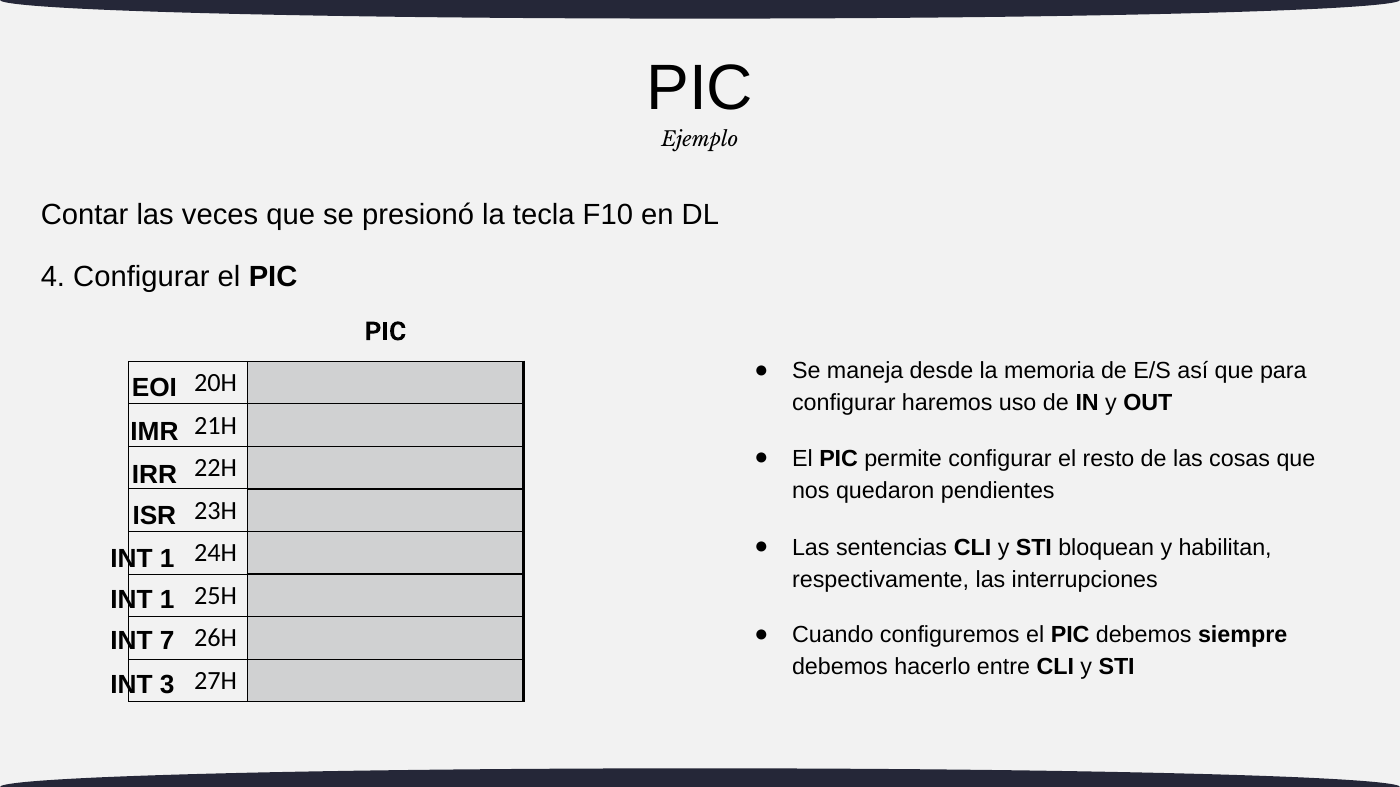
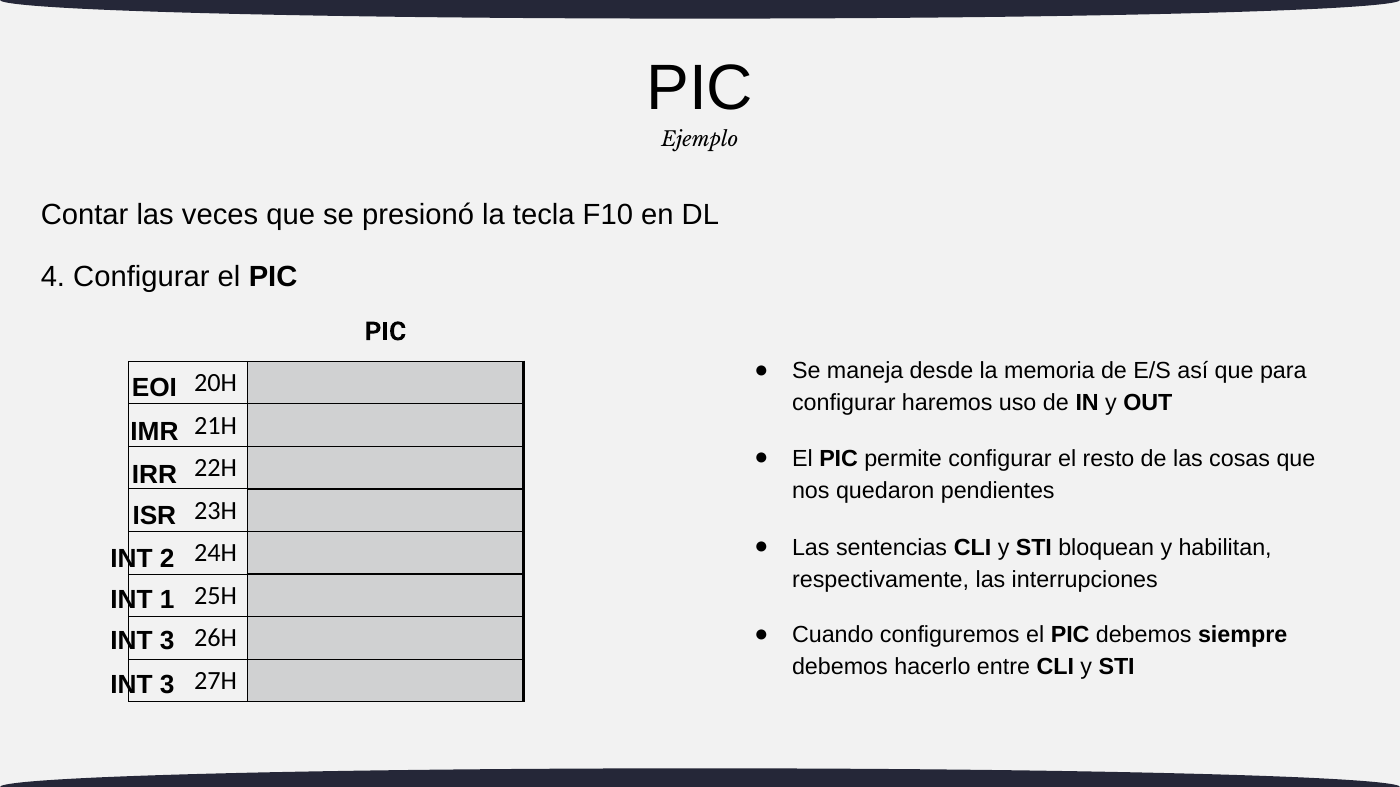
1 at (167, 559): 1 -> 2
7 at (167, 642): 7 -> 3
